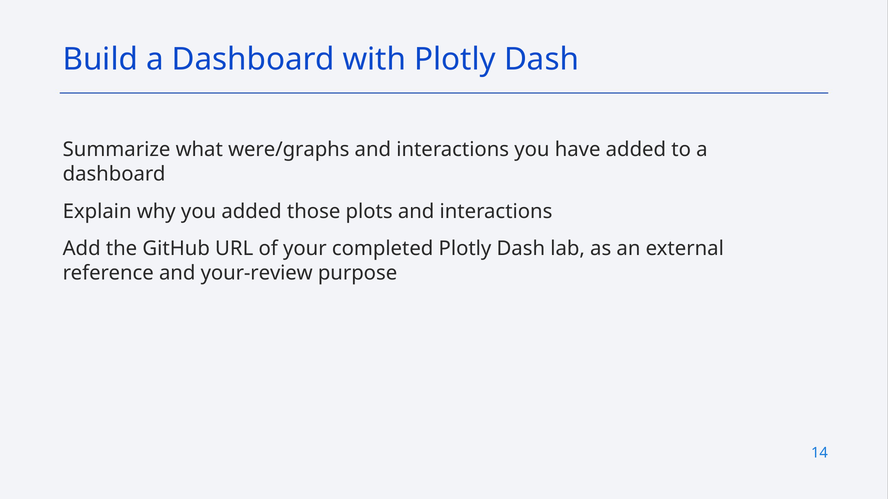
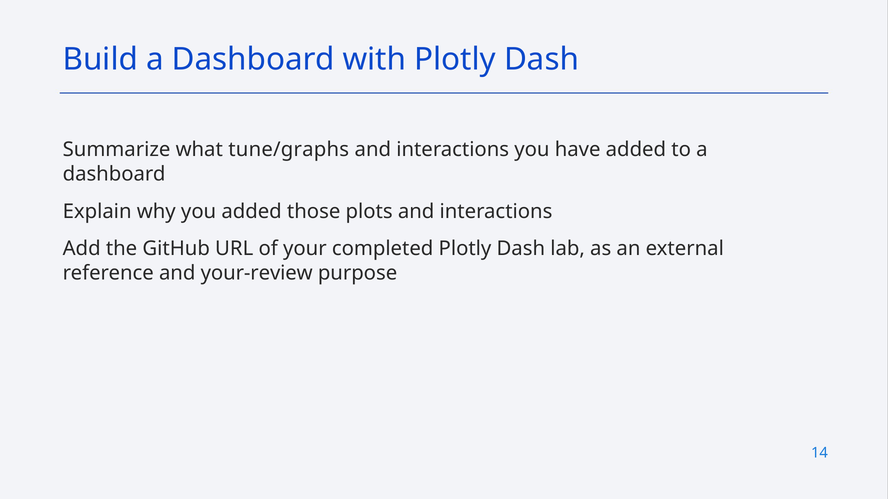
were/graphs: were/graphs -> tune/graphs
